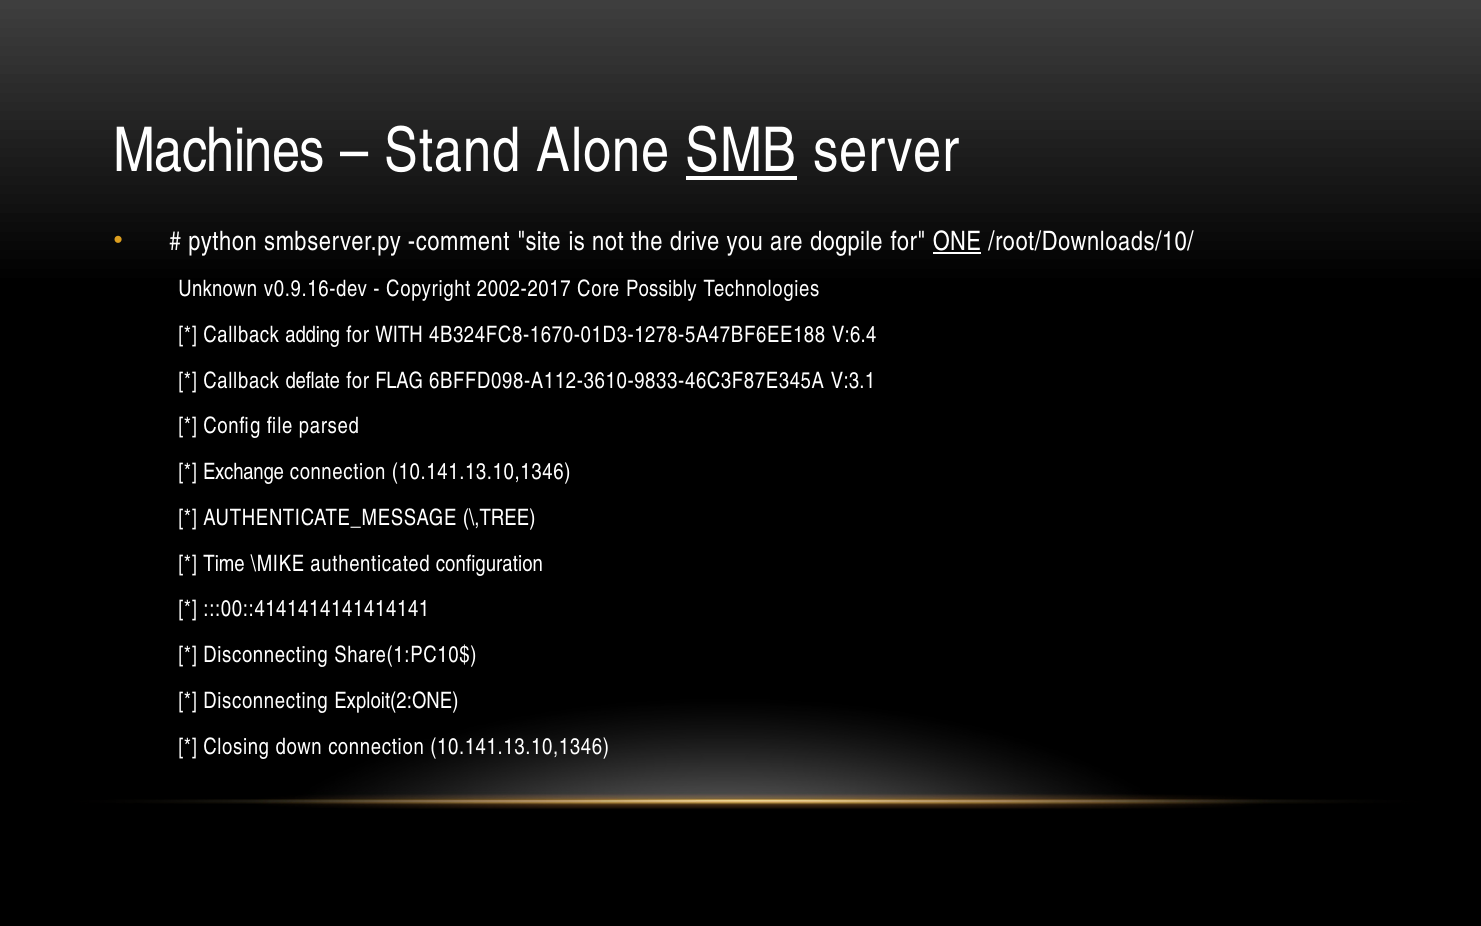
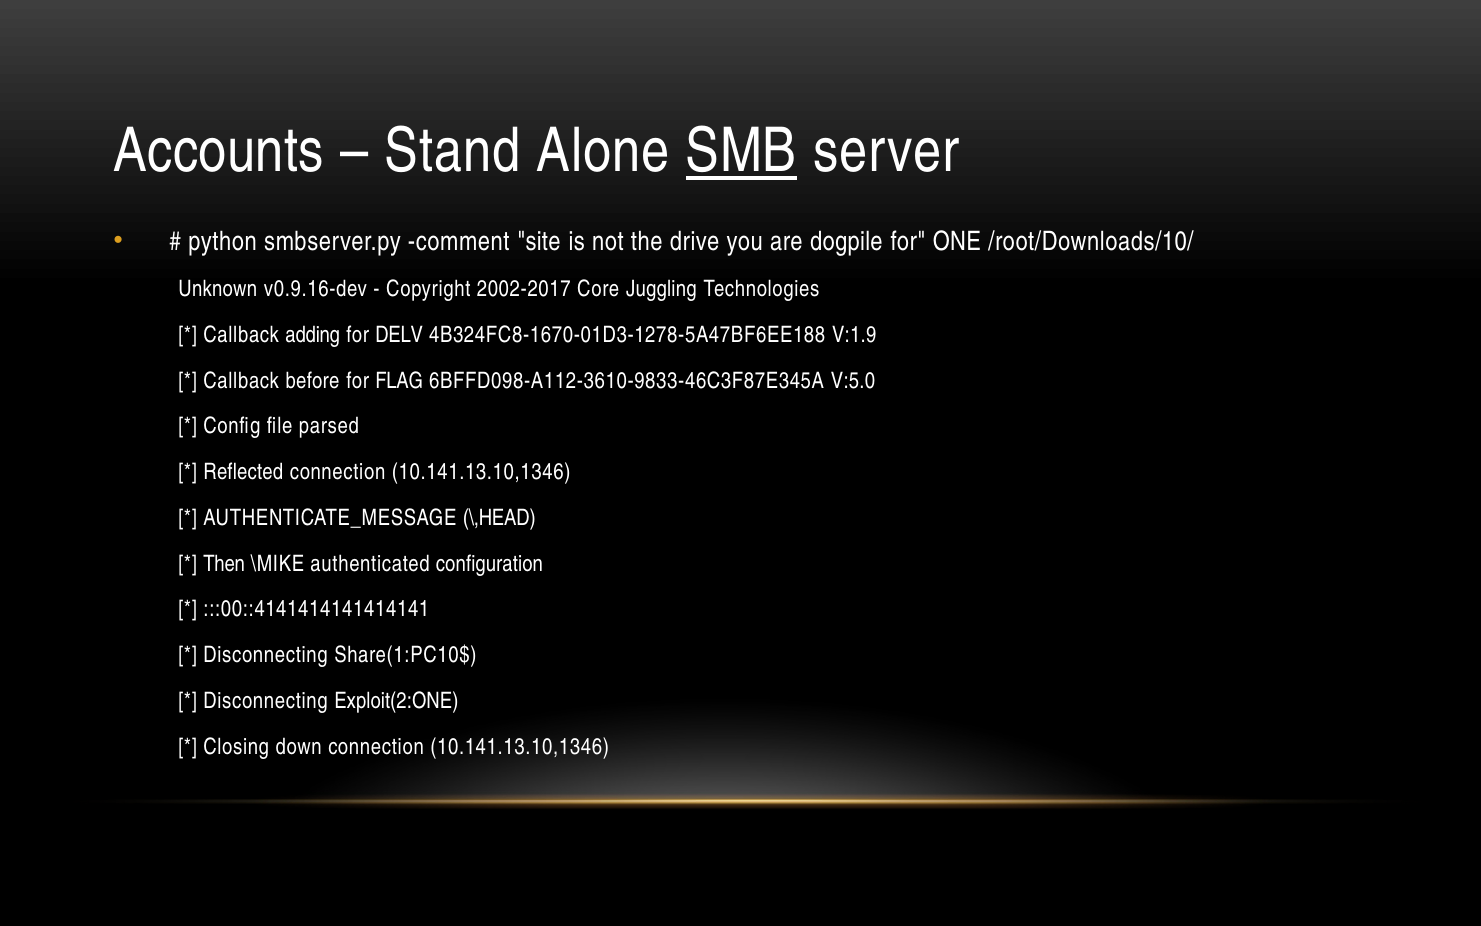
Machines: Machines -> Accounts
ONE underline: present -> none
Possibly: Possibly -> Juggling
WITH: WITH -> DELV
V:6.4: V:6.4 -> V:1.9
deflate: deflate -> before
V:3.1: V:3.1 -> V:5.0
Exchange: Exchange -> Reflected
\,TREE: \,TREE -> \,HEAD
Time: Time -> Then
